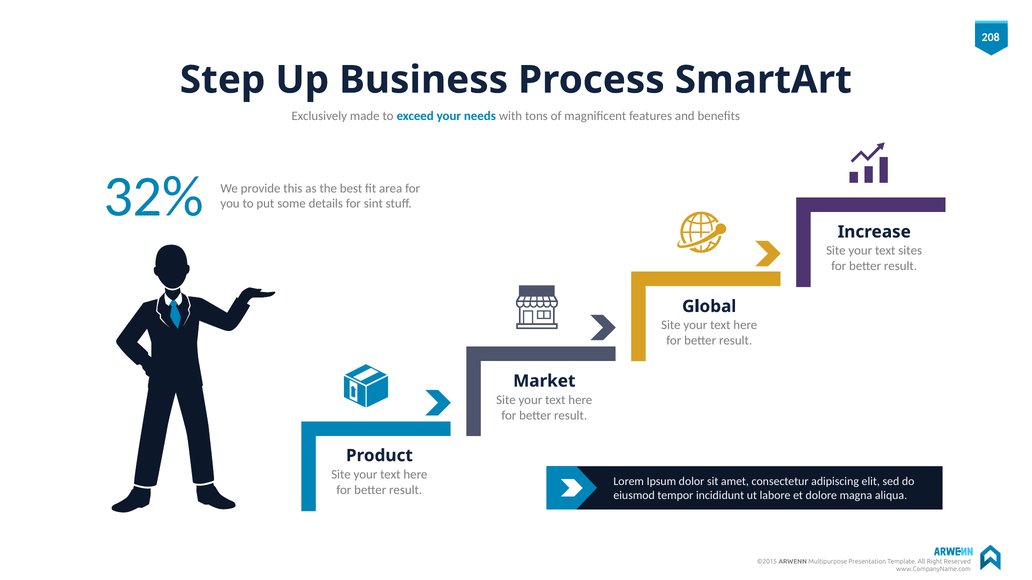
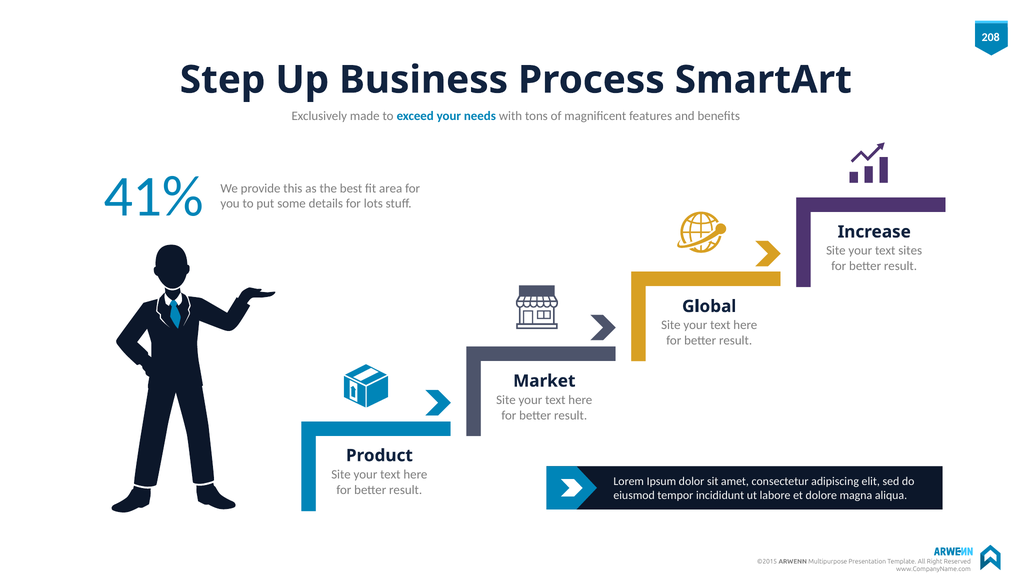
32%: 32% -> 41%
sint: sint -> lots
